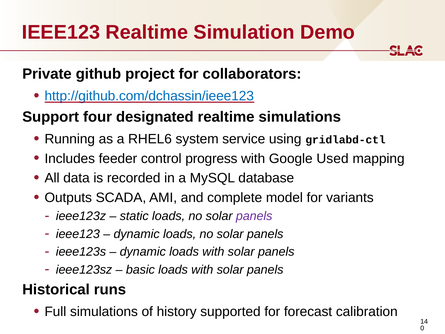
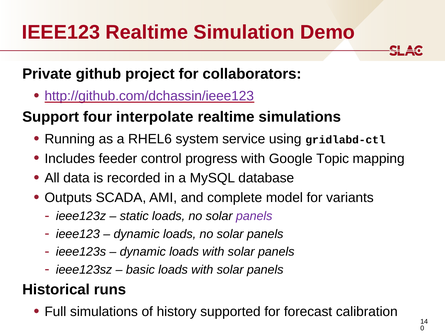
http://github.com/dchassin/ieee123 colour: blue -> purple
designated: designated -> interpolate
Used: Used -> Topic
